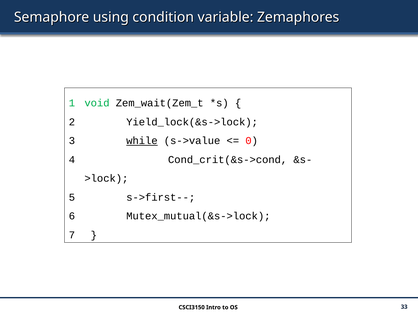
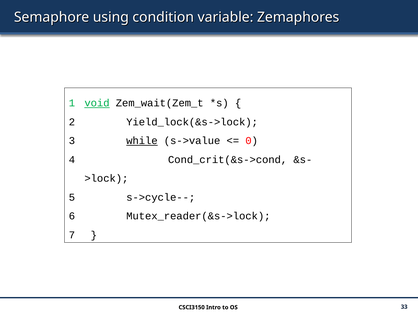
void underline: none -> present
s->first--: s->first-- -> s->cycle--
Mutex_mutual(&s->lock: Mutex_mutual(&s->lock -> Mutex_reader(&s->lock
